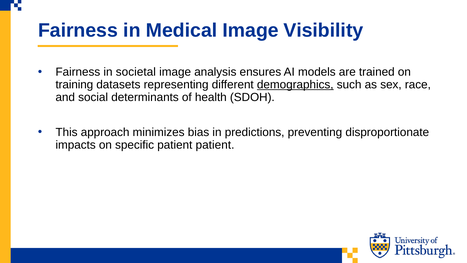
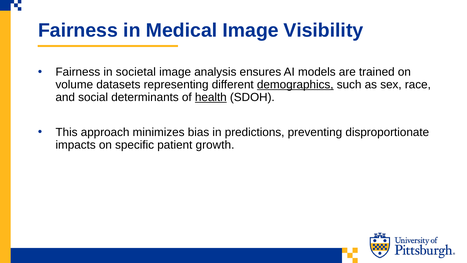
training: training -> volume
health underline: none -> present
patient patient: patient -> growth
